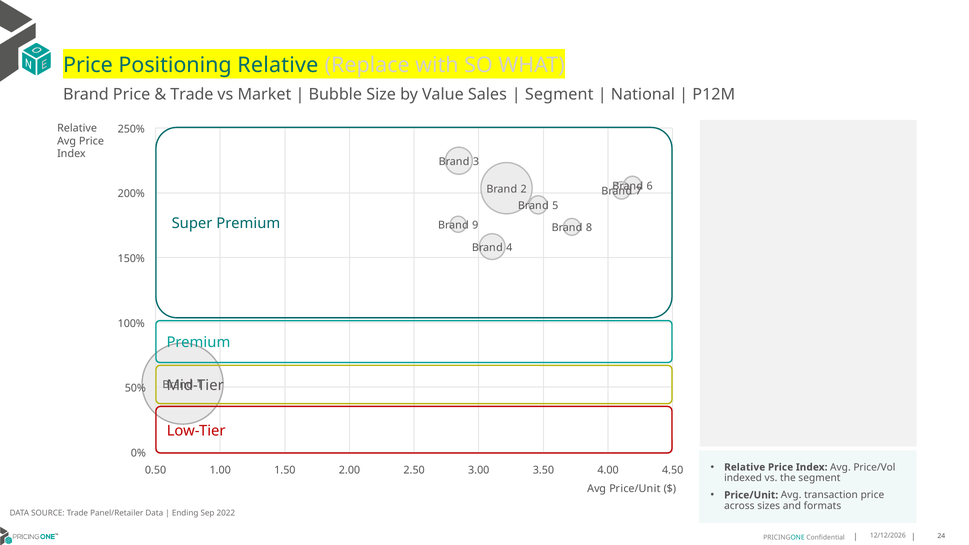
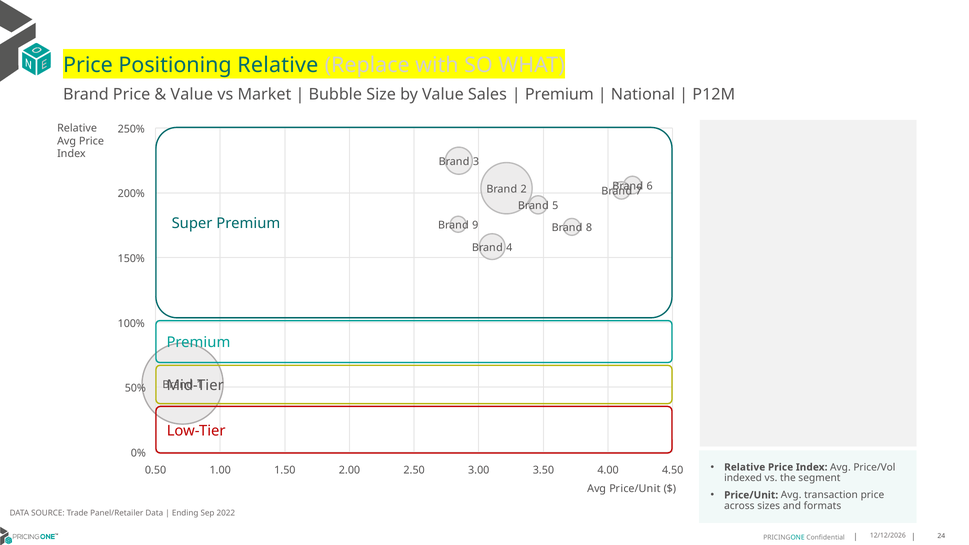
Trade at (192, 94): Trade -> Value
Segment at (559, 94): Segment -> Premium
